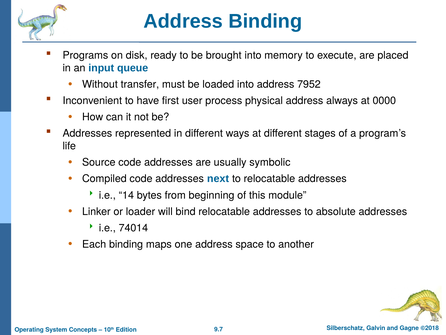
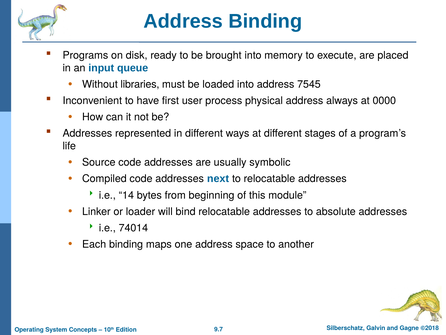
transfer: transfer -> libraries
7952: 7952 -> 7545
